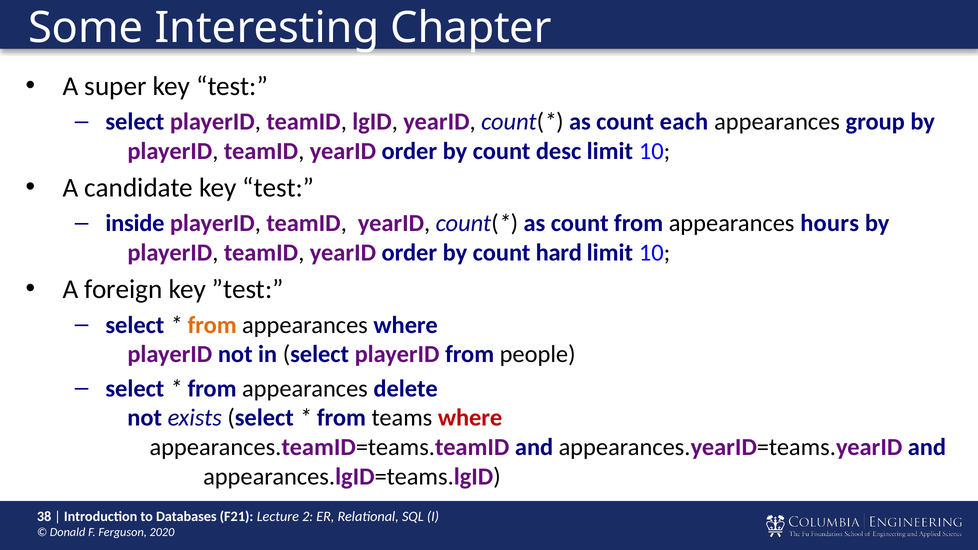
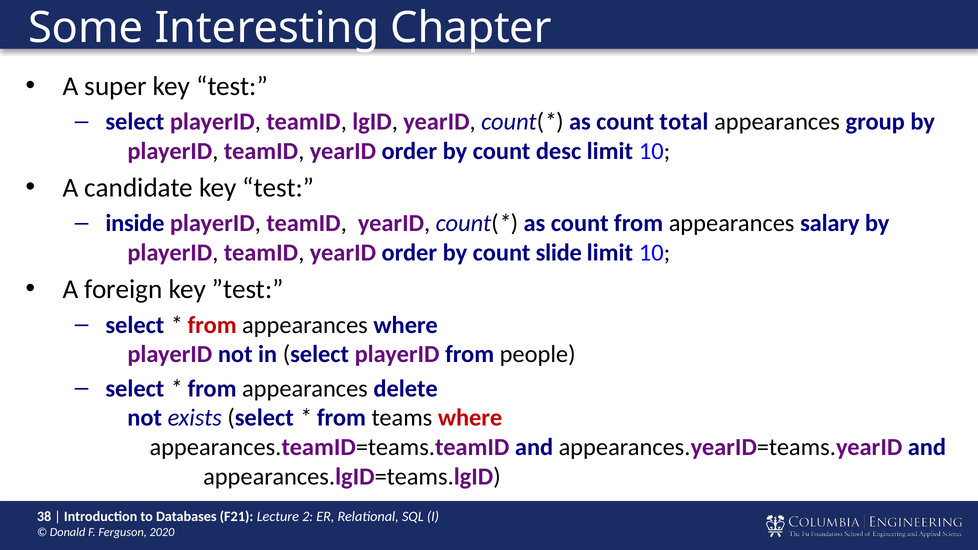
each: each -> total
hours: hours -> salary
hard: hard -> slide
from at (212, 325) colour: orange -> red
